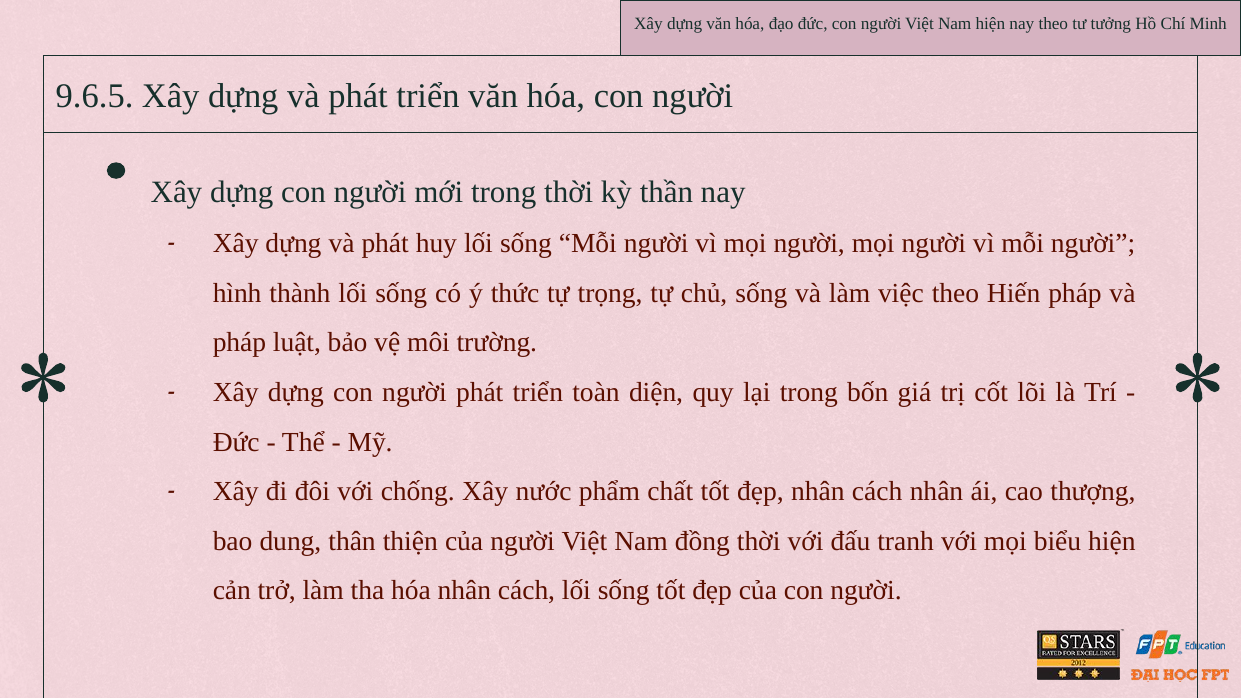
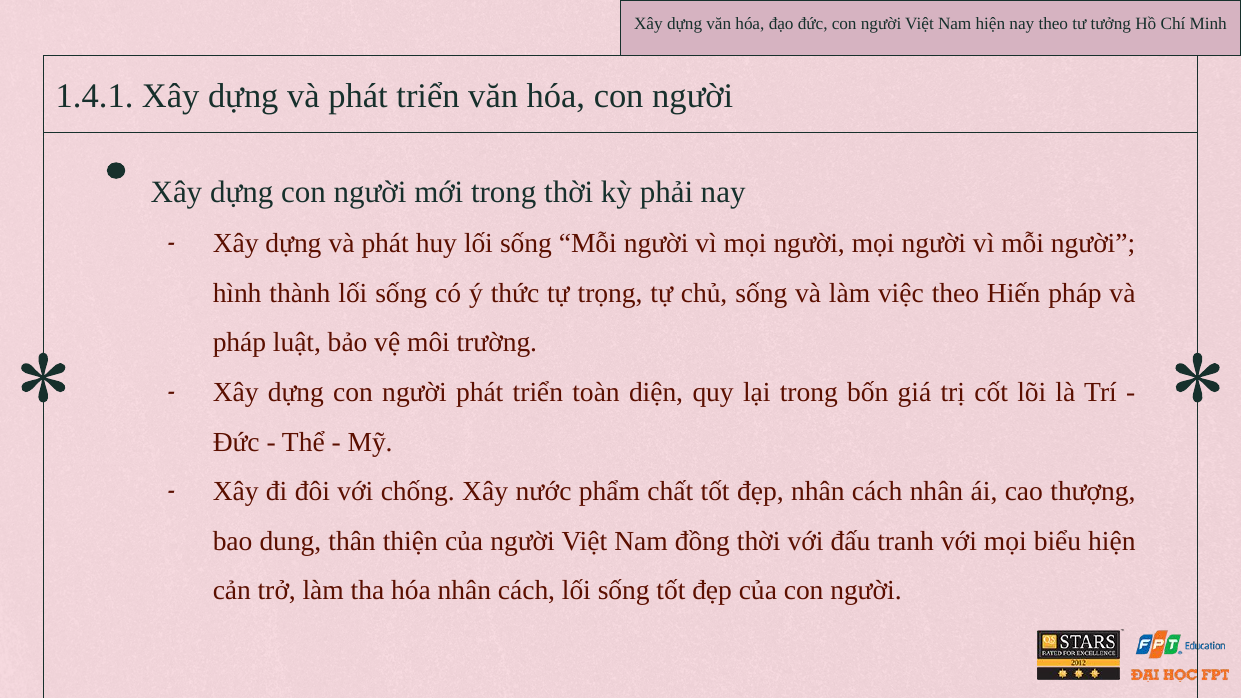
9.6.5: 9.6.5 -> 1.4.1
thần: thần -> phải
